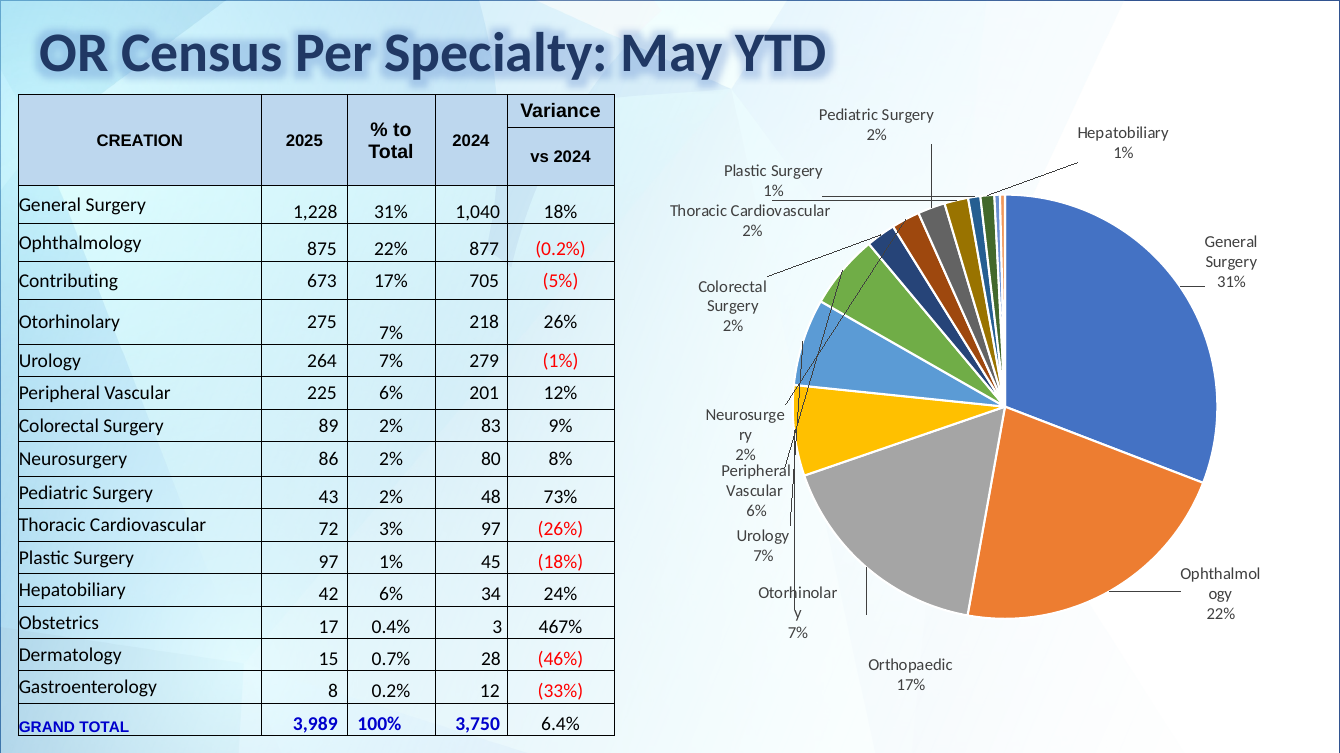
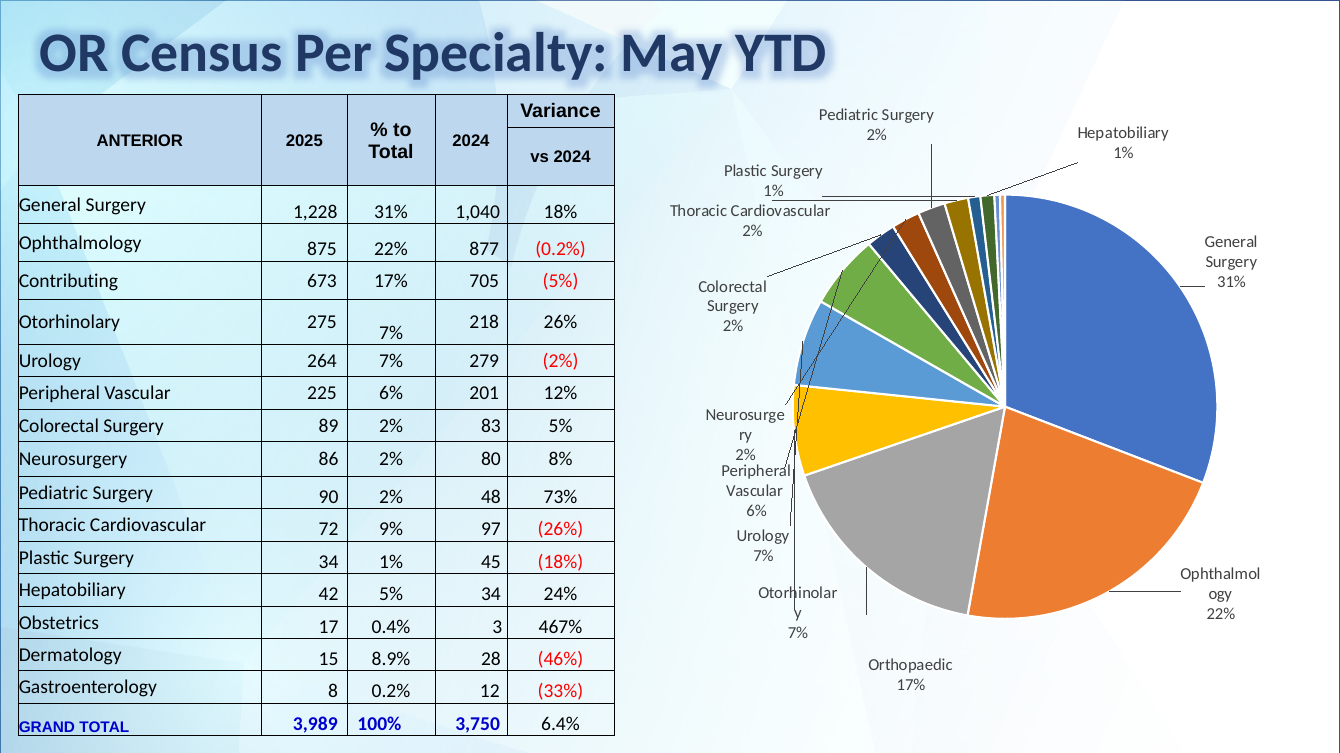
CREATION: CREATION -> ANTERIOR
279 1%: 1% -> 2%
83 9%: 9% -> 5%
43: 43 -> 90
3%: 3% -> 9%
Surgery 97: 97 -> 34
42 6%: 6% -> 5%
0.7%: 0.7% -> 8.9%
